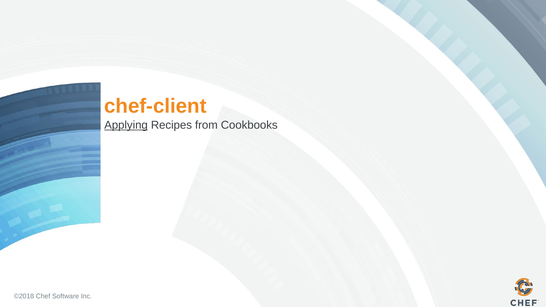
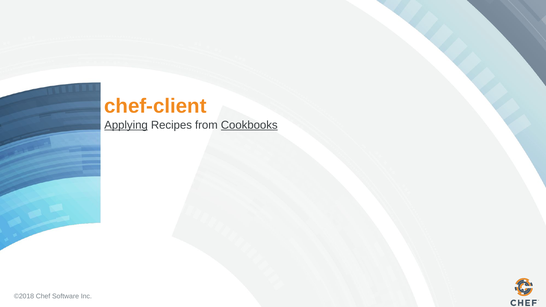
Cookbooks underline: none -> present
